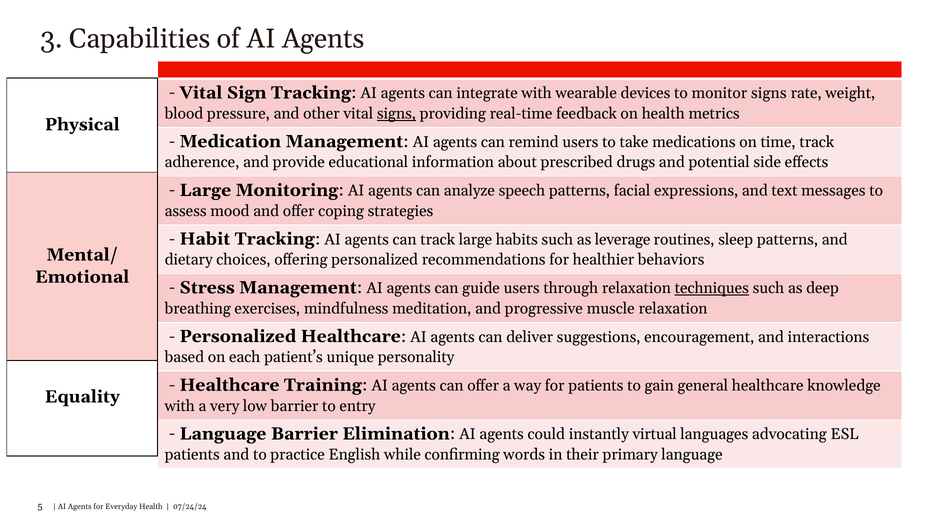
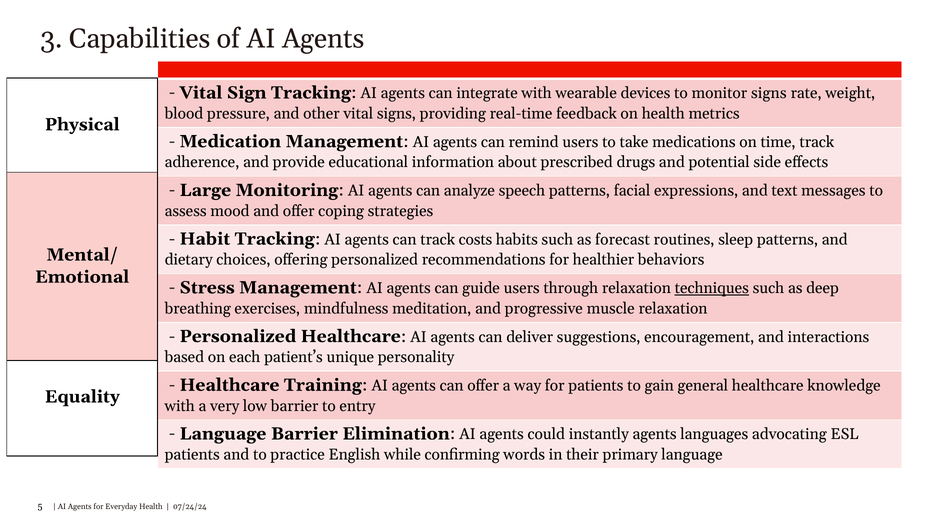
signs at (396, 114) underline: present -> none
track large: large -> costs
leverage: leverage -> forecast
instantly virtual: virtual -> agents
